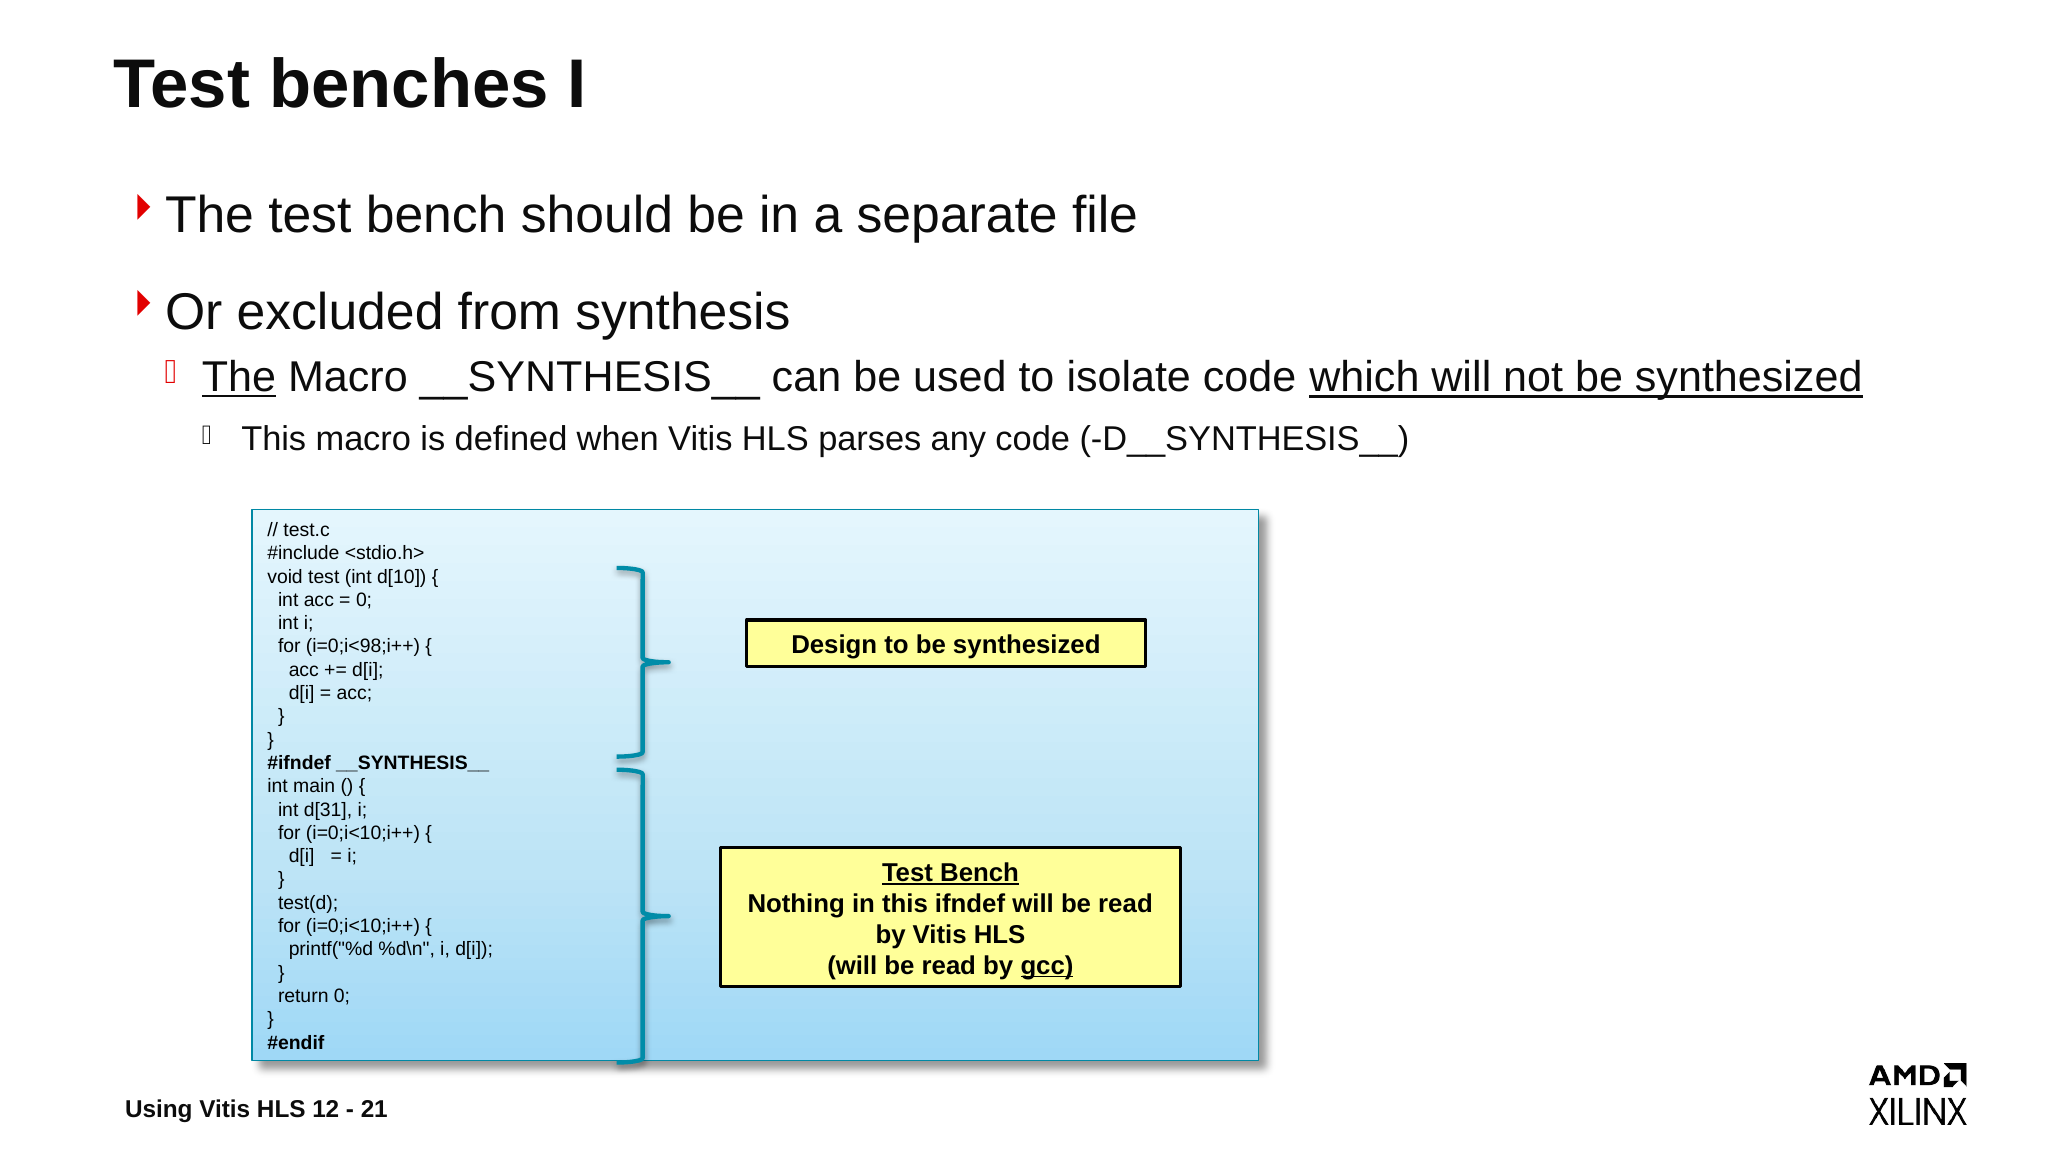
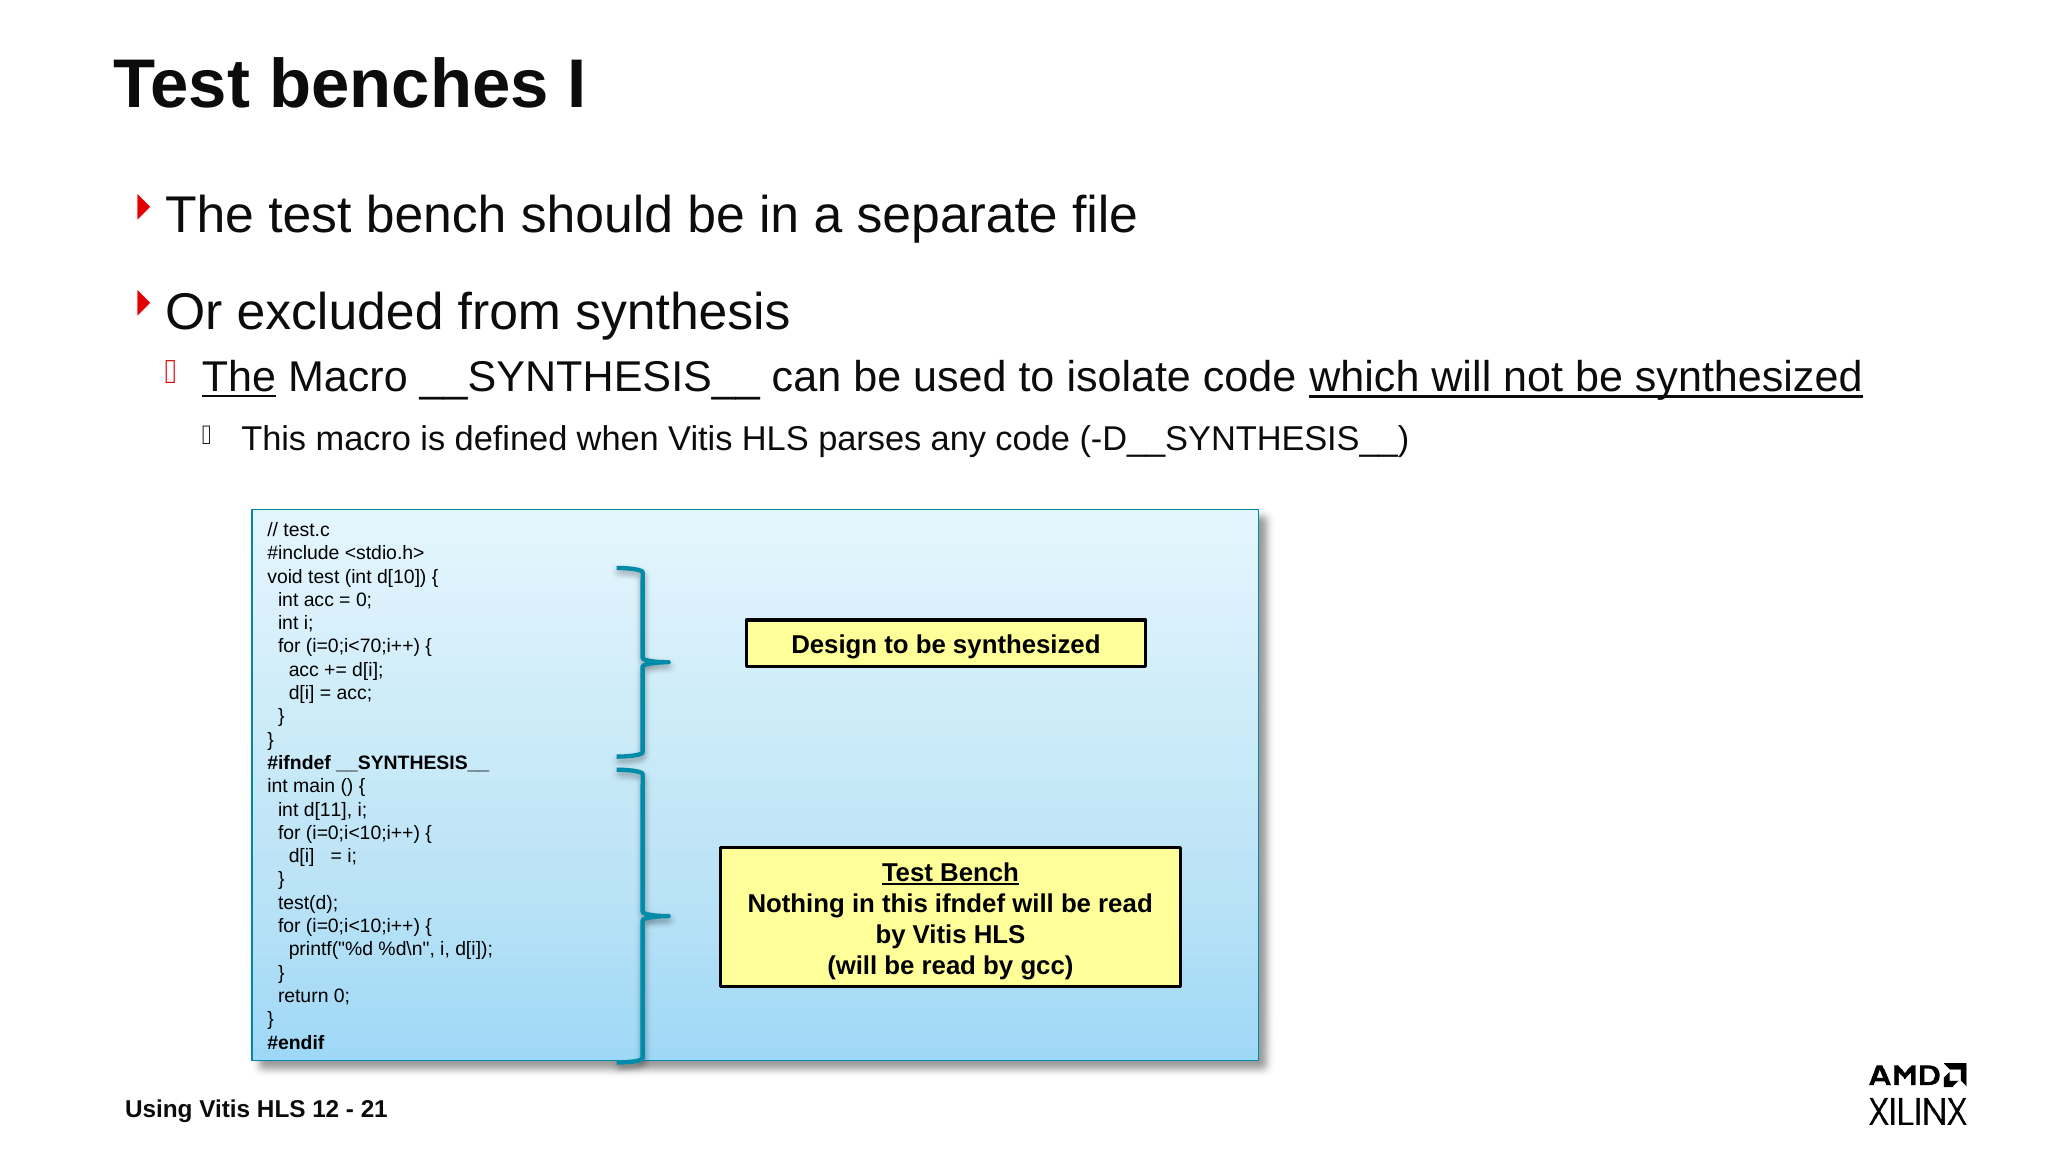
i=0;i<98;i++: i=0;i<98;i++ -> i=0;i<70;i++
d[31: d[31 -> d[11
gcc underline: present -> none
